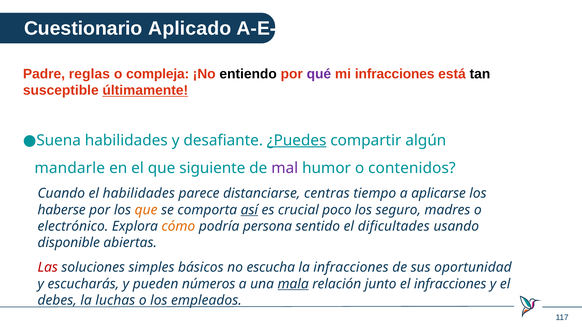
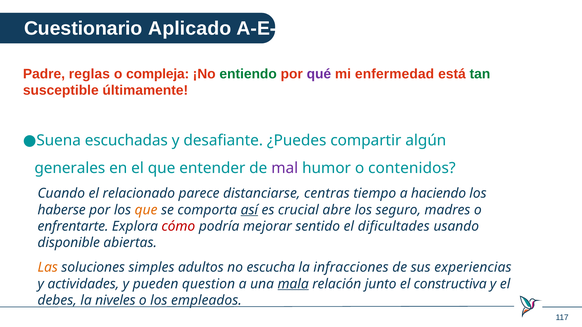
entiendo colour: black -> green
mi infracciones: infracciones -> enfermedad
tan colour: black -> green
últimamente underline: present -> none
Suena habilidades: habilidades -> escuchadas
¿Puedes underline: present -> none
mandarle: mandarle -> generales
siguiente: siguiente -> entender
el habilidades: habilidades -> relacionado
aplicarse: aplicarse -> haciendo
poco: poco -> abre
electrónico: electrónico -> enfrentarte
cómo colour: orange -> red
persona: persona -> mejorar
Las colour: red -> orange
básicos: básicos -> adultos
oportunidad: oportunidad -> experiencias
escucharás: escucharás -> actividades
números: números -> question
el infracciones: infracciones -> constructiva
luchas: luchas -> niveles
